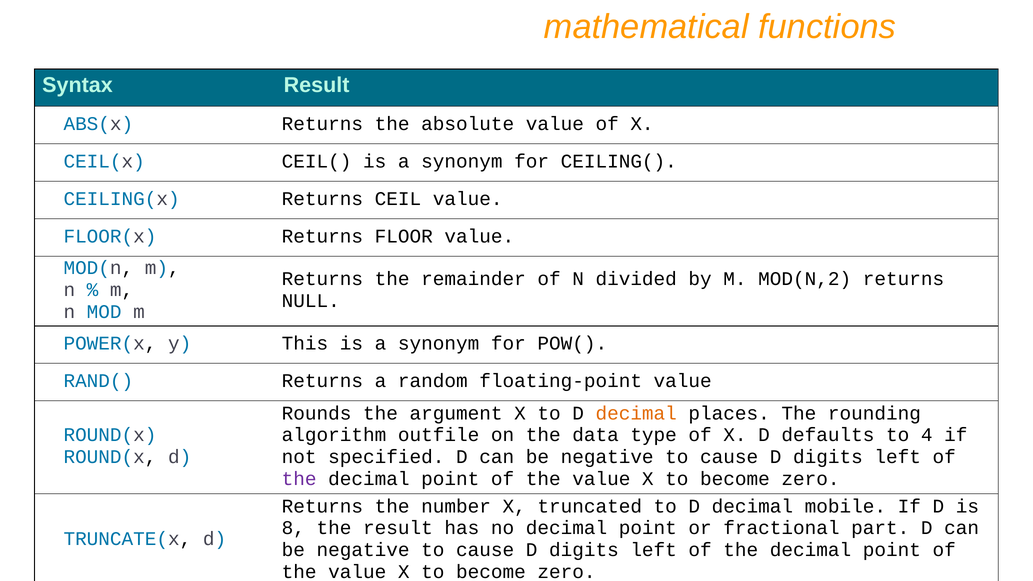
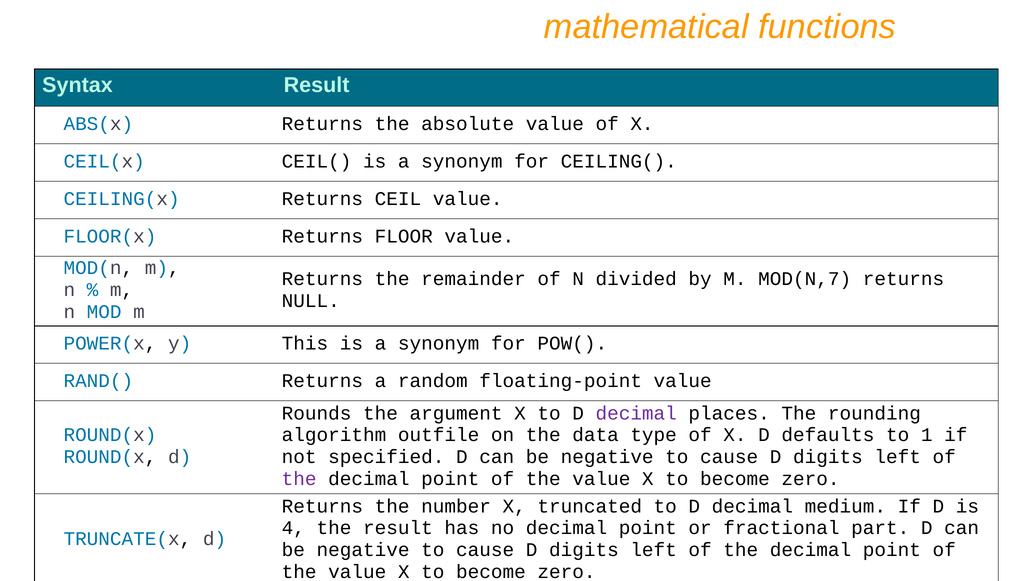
MOD(N,2: MOD(N,2 -> MOD(N,7
decimal at (636, 413) colour: orange -> purple
4: 4 -> 1
mobile: mobile -> medium
8: 8 -> 4
